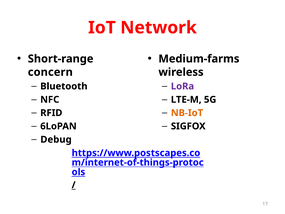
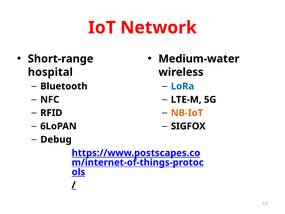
Medium-farms: Medium-farms -> Medium-water
concern: concern -> hospital
LoRa colour: purple -> blue
